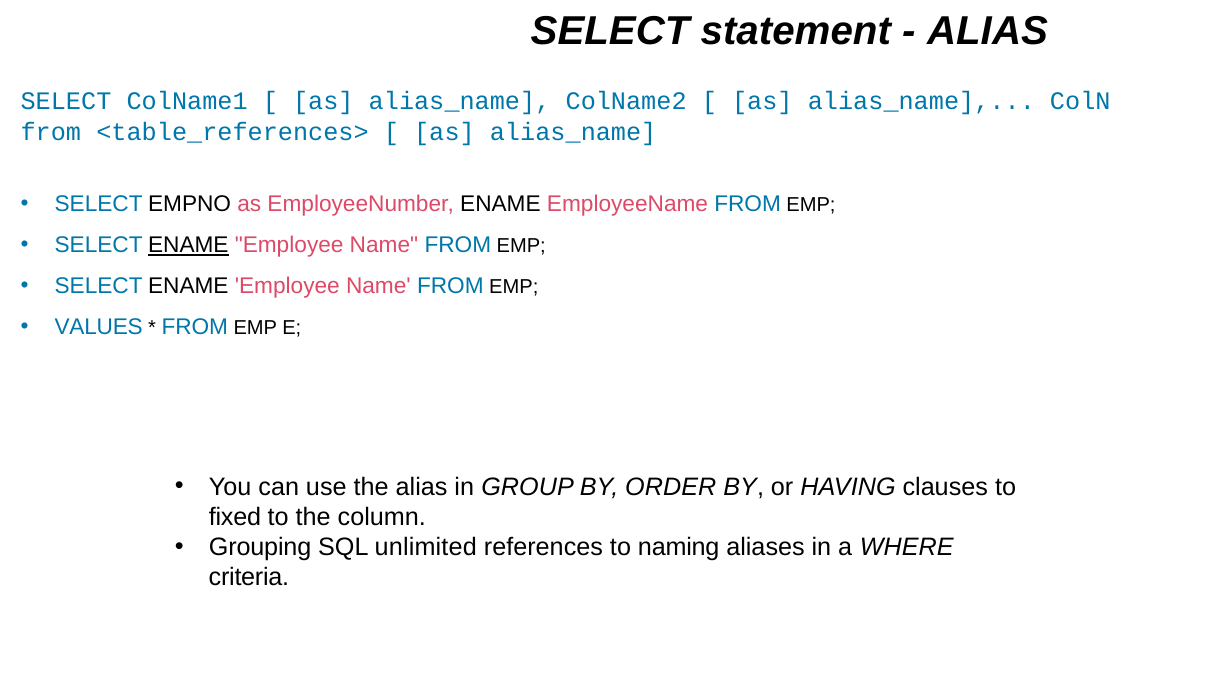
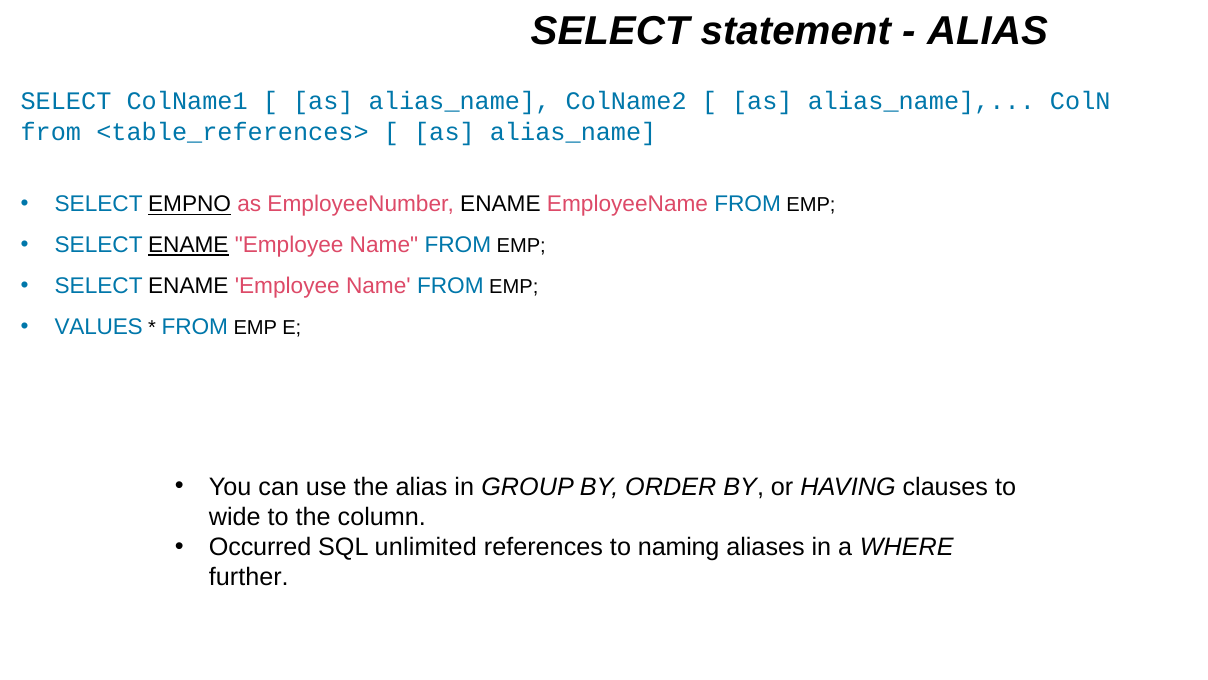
EMPNO underline: none -> present
fixed: fixed -> wide
Grouping: Grouping -> Occurred
criteria: criteria -> further
